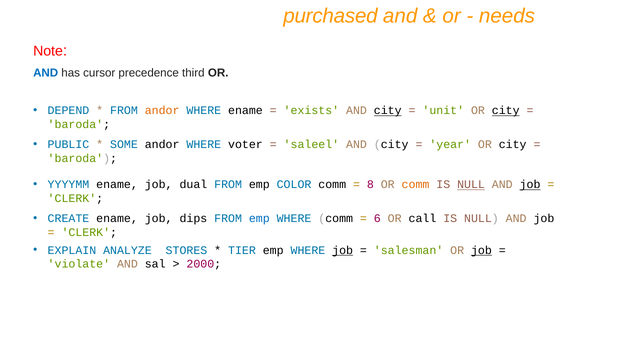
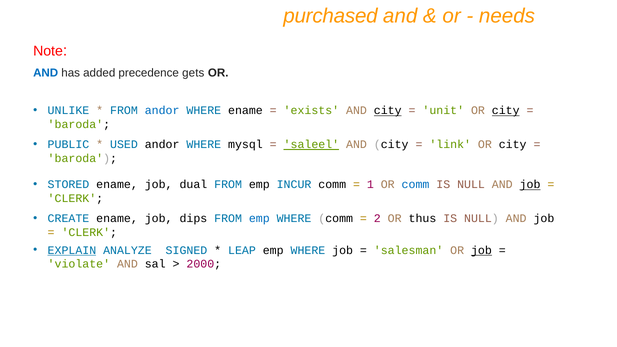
cursor: cursor -> added
third: third -> gets
DEPEND: DEPEND -> UNLIKE
andor at (162, 111) colour: orange -> blue
SOME: SOME -> USED
voter: voter -> mysql
saleel underline: none -> present
year: year -> link
YYYYMM: YYYYMM -> STORED
COLOR: COLOR -> INCUR
8: 8 -> 1
comm at (416, 185) colour: orange -> blue
NULL at (471, 185) underline: present -> none
6: 6 -> 2
call: call -> thus
EXPLAIN underline: none -> present
STORES: STORES -> SIGNED
TIER: TIER -> LEAP
job at (343, 250) underline: present -> none
